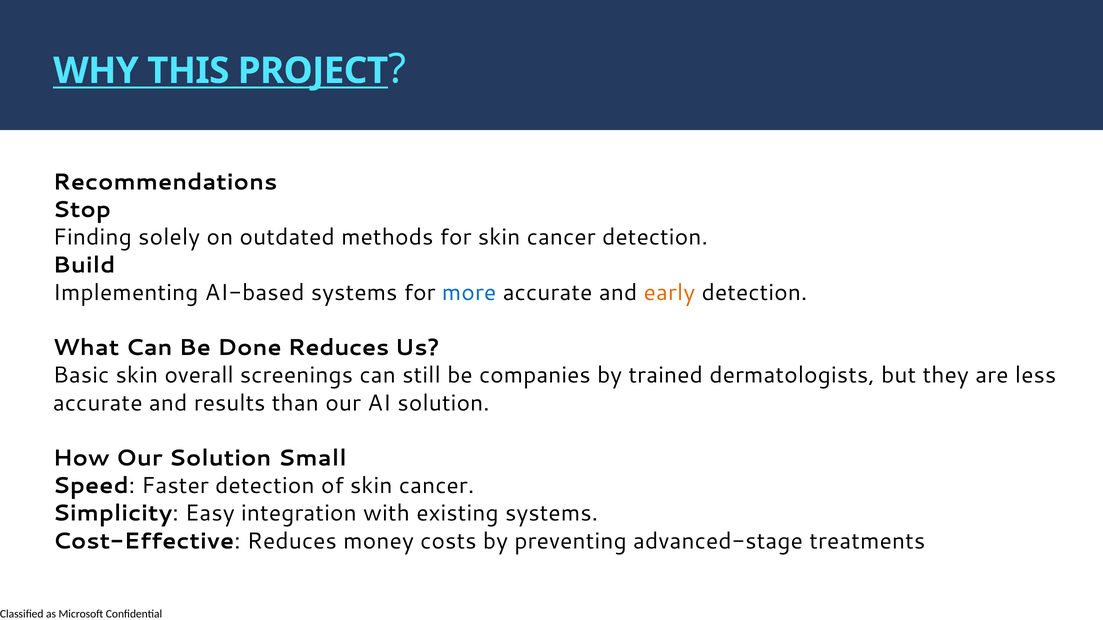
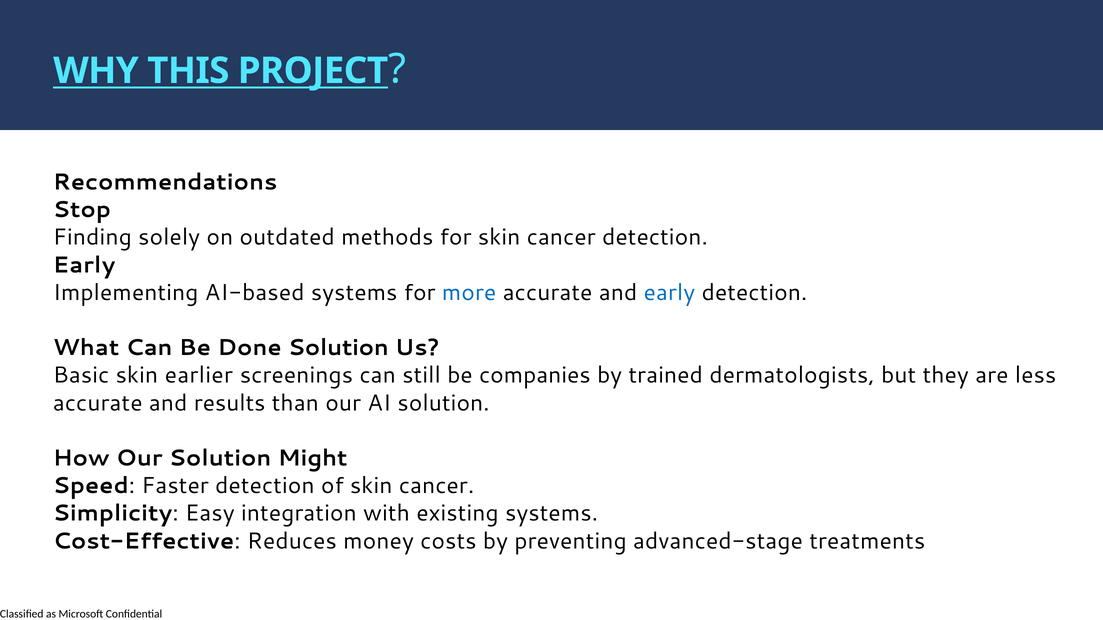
Build at (84, 265): Build -> Early
early at (669, 293) colour: orange -> blue
Done Reduces: Reduces -> Solution
overall: overall -> earlier
Small: Small -> Might
